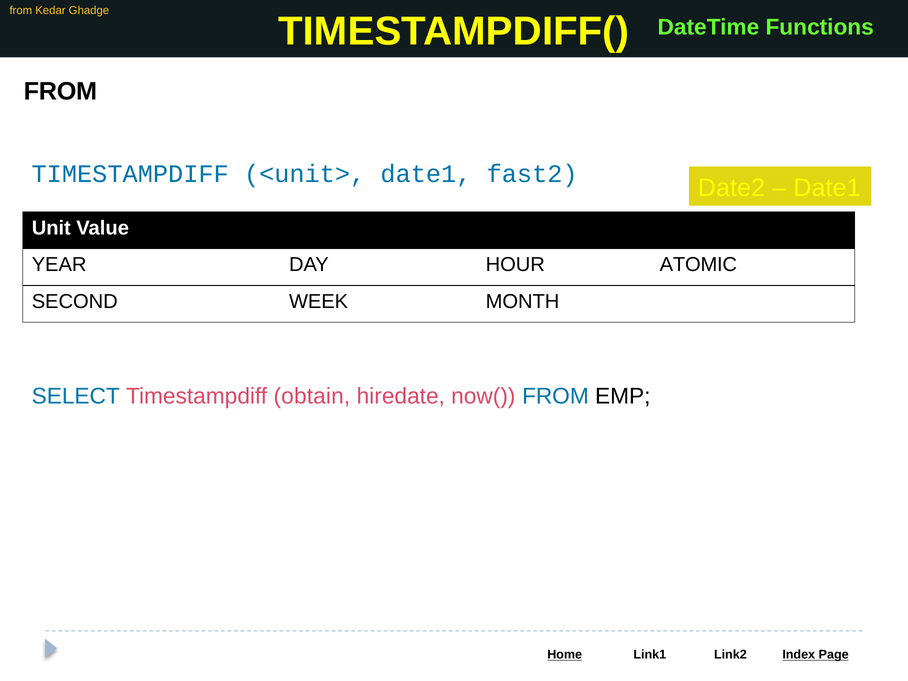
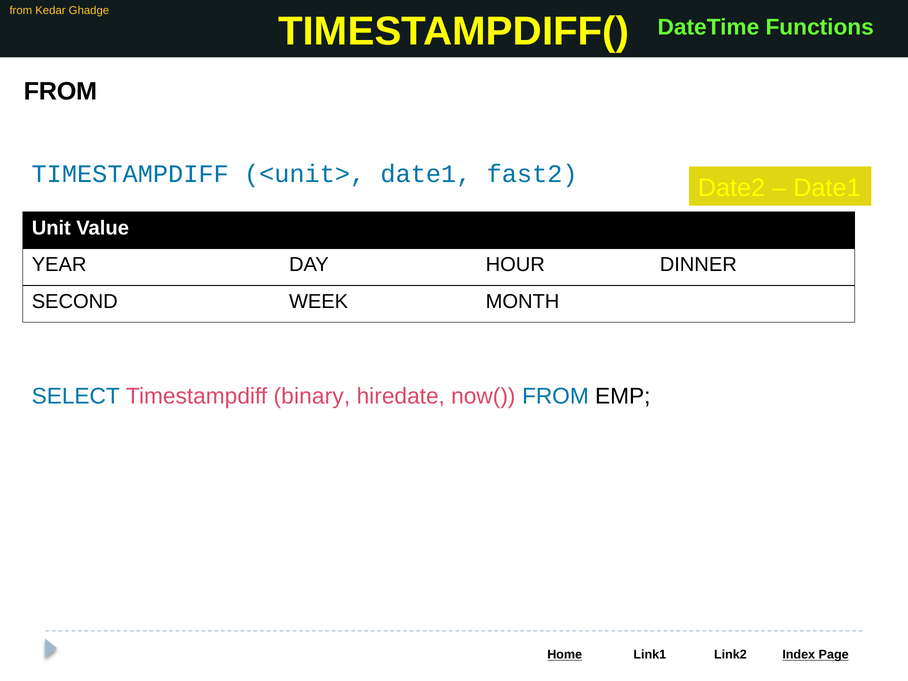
ATOMIC: ATOMIC -> DINNER
obtain: obtain -> binary
